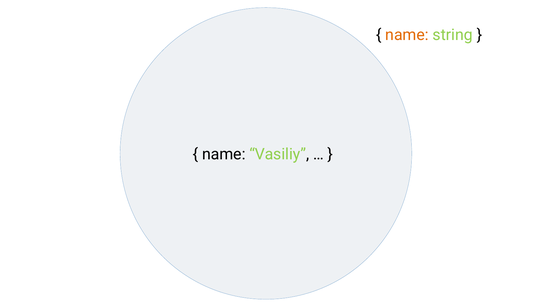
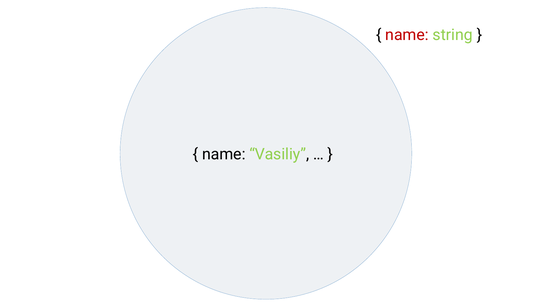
name at (407, 35) colour: orange -> red
